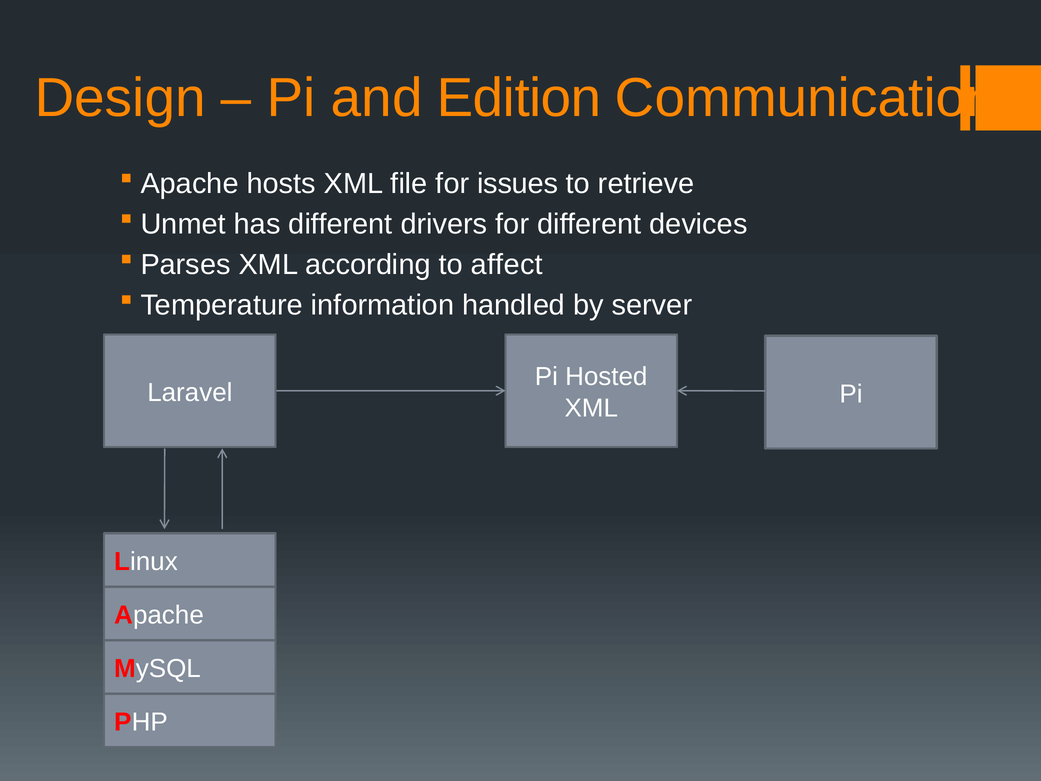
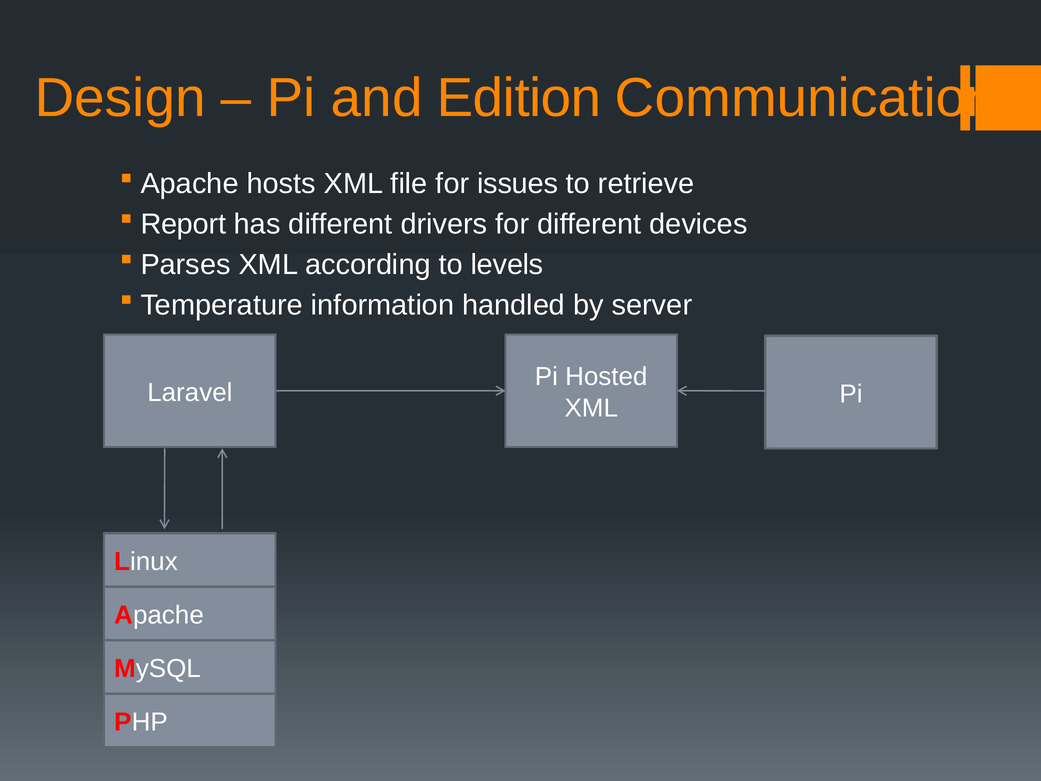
Unmet: Unmet -> Report
affect: affect -> levels
